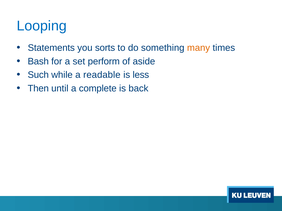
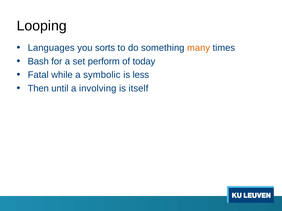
Looping colour: blue -> black
Statements: Statements -> Languages
aside: aside -> today
Such: Such -> Fatal
readable: readable -> symbolic
complete: complete -> involving
back: back -> itself
